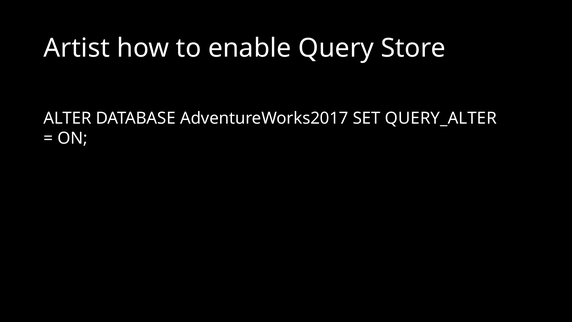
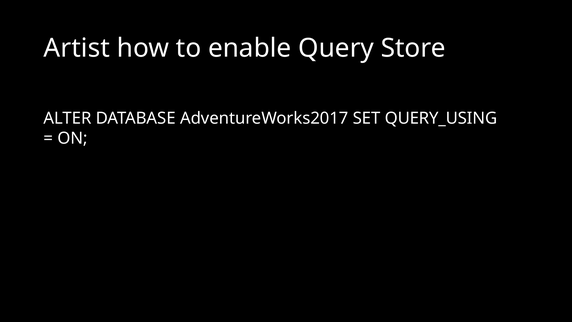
QUERY_ALTER: QUERY_ALTER -> QUERY_USING
